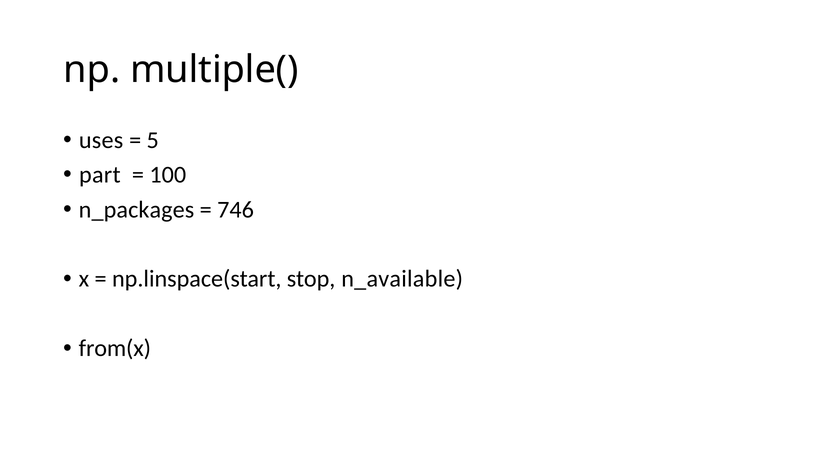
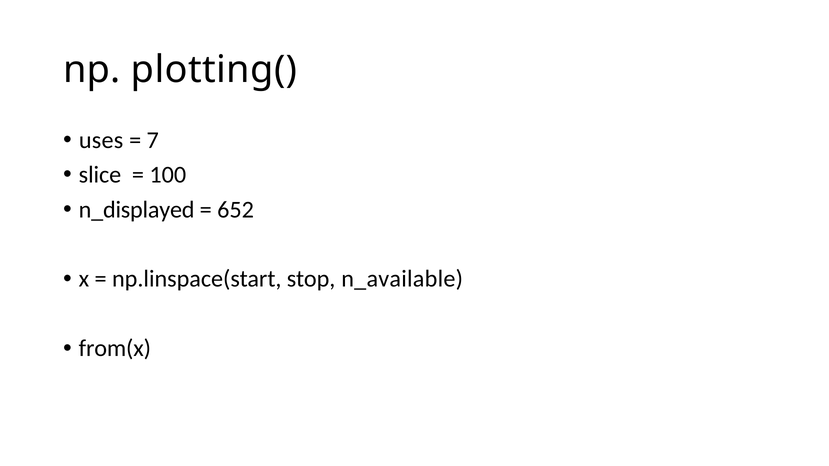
multiple(: multiple( -> plotting(
5: 5 -> 7
part: part -> slice
n_packages: n_packages -> n_displayed
746: 746 -> 652
